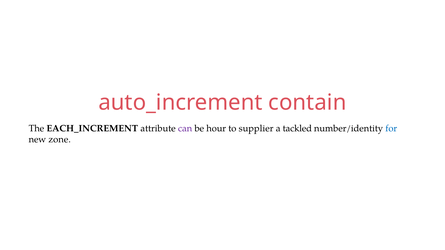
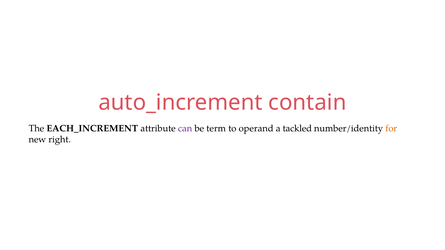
hour: hour -> term
supplier: supplier -> operand
for colour: blue -> orange
zone: zone -> right
